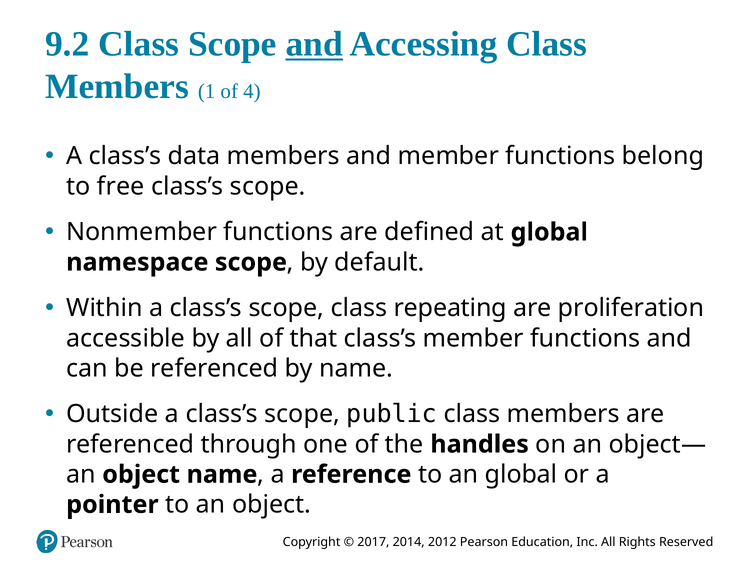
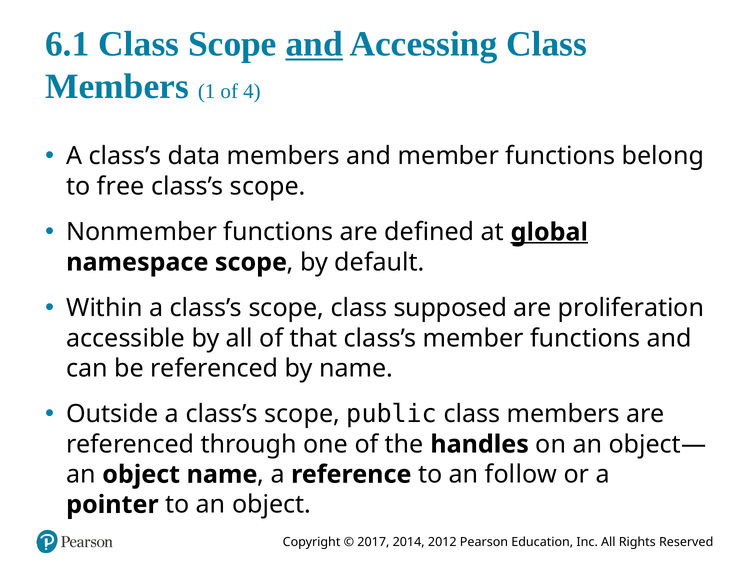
9.2: 9.2 -> 6.1
global at (549, 232) underline: none -> present
repeating: repeating -> supposed
an global: global -> follow
